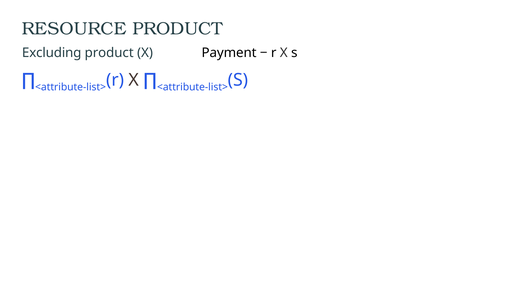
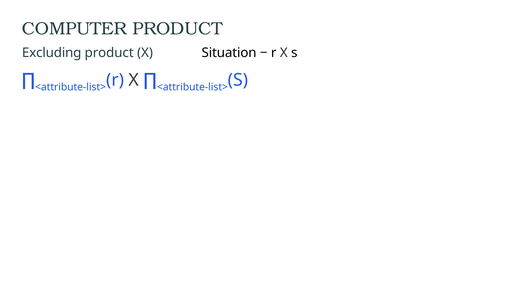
RESOURCE: RESOURCE -> COMPUTER
Payment: Payment -> Situation
